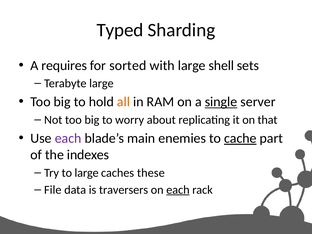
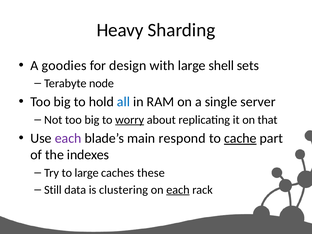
Typed: Typed -> Heavy
requires: requires -> goodies
sorted: sorted -> design
Terabyte large: large -> node
all colour: orange -> blue
single underline: present -> none
worry underline: none -> present
enemies: enemies -> respond
File: File -> Still
traversers: traversers -> clustering
